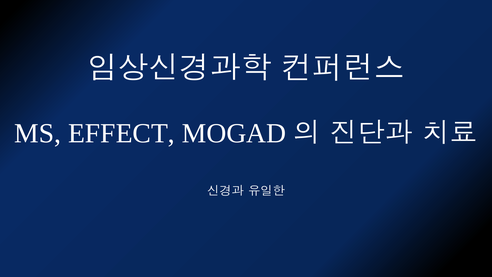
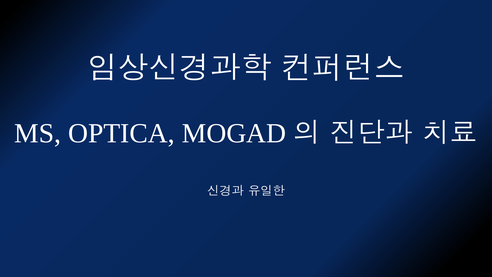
EFFECT: EFFECT -> OPTICA
